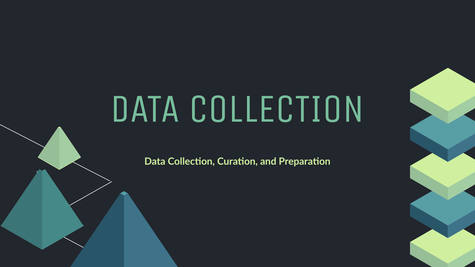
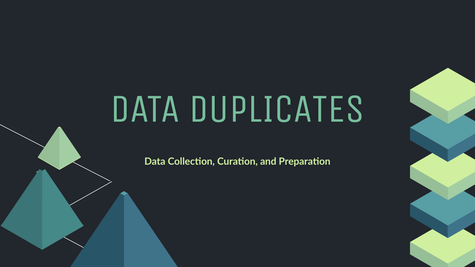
COLLECTION at (277, 109): COLLECTION -> DUPLICATES
